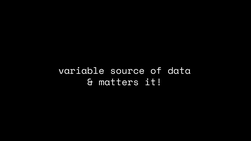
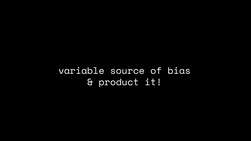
data: data -> bias
matters: matters -> product
